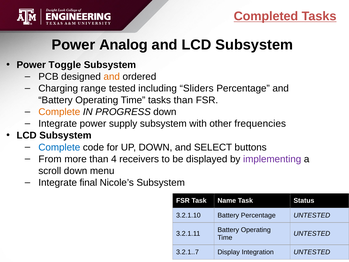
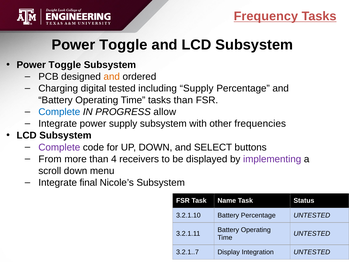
Completed: Completed -> Frequency
Analog at (124, 45): Analog -> Toggle
range: range -> digital
including Sliders: Sliders -> Supply
Complete at (59, 112) colour: orange -> blue
PROGRESS down: down -> allow
Complete at (59, 147) colour: blue -> purple
